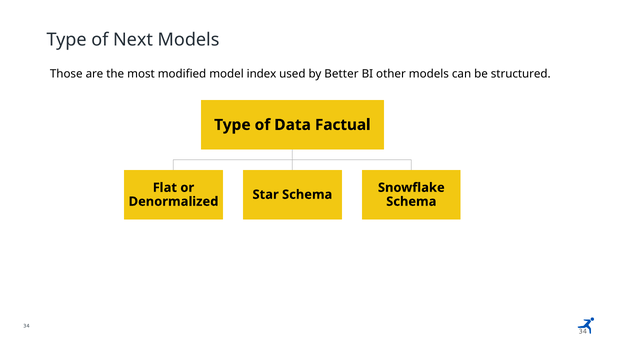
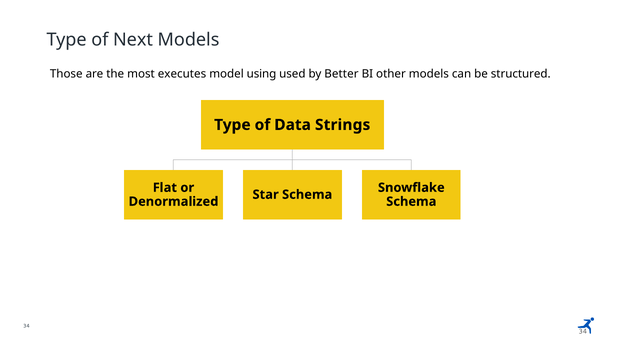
modified: modified -> executes
index: index -> using
Factual: Factual -> Strings
